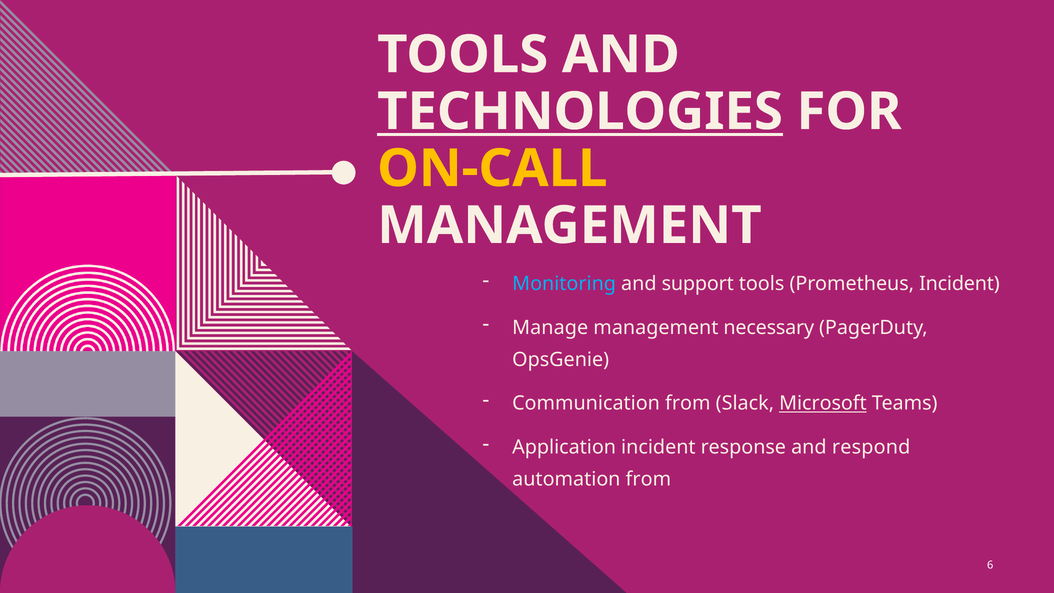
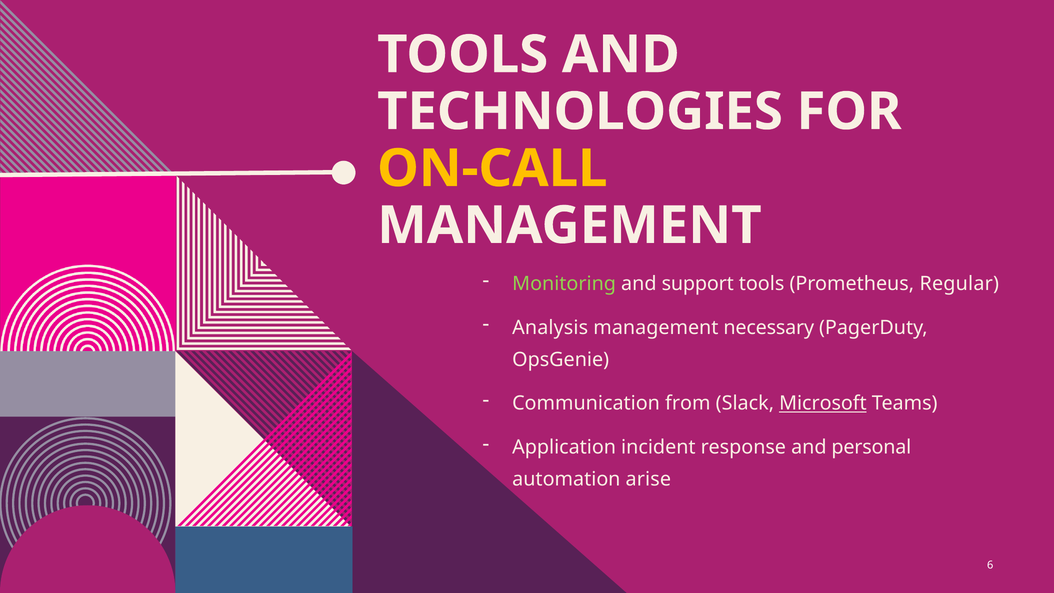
TECHNOLOGIES underline: present -> none
Monitoring colour: light blue -> light green
Prometheus Incident: Incident -> Regular
Manage: Manage -> Analysis
respond: respond -> personal
automation from: from -> arise
